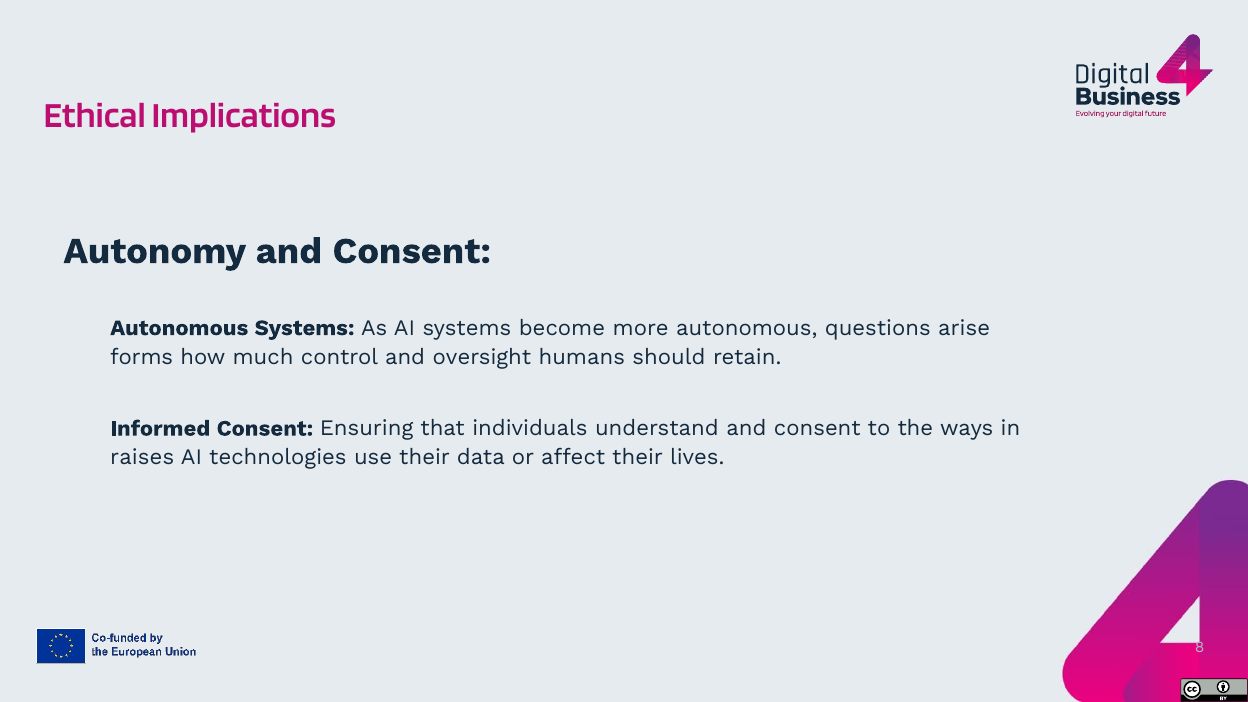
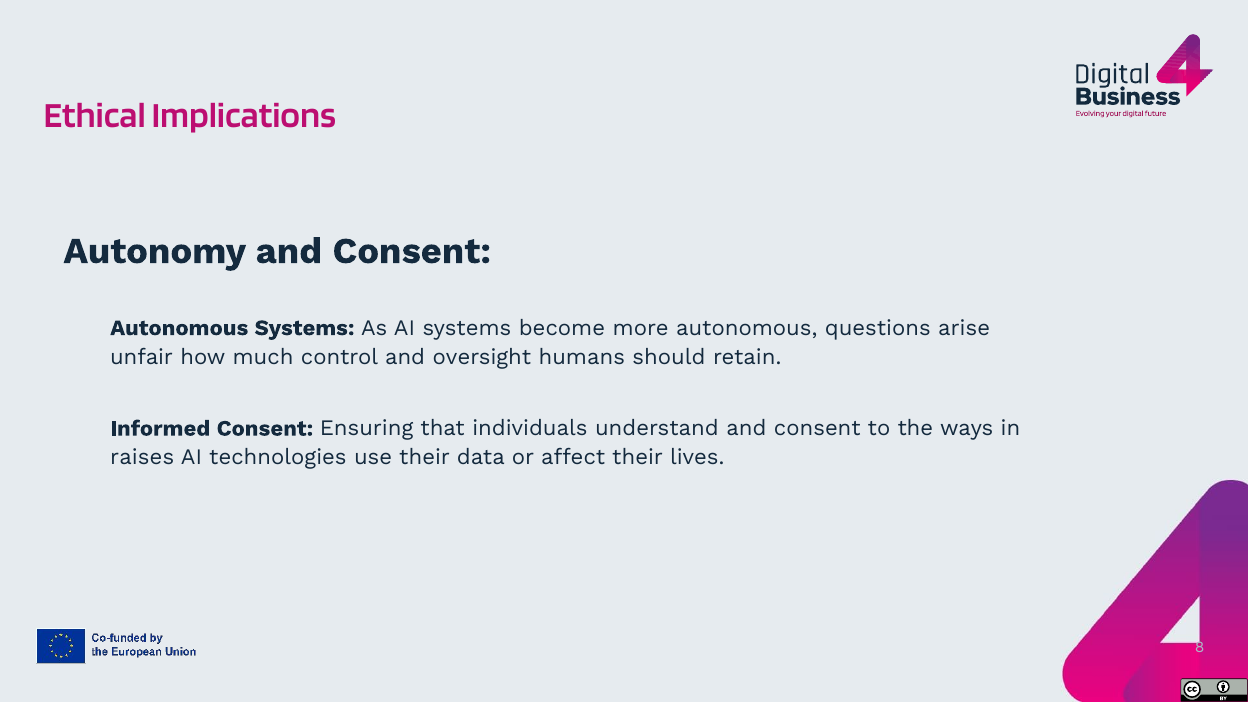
forms: forms -> unfair
